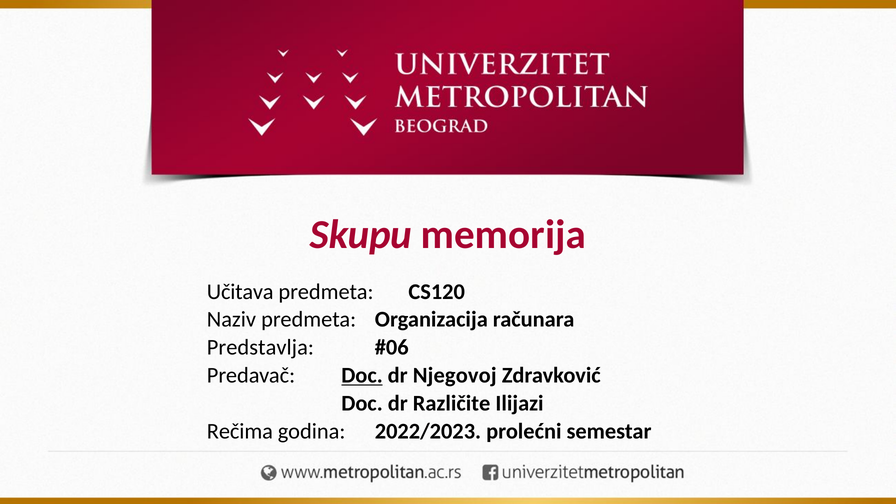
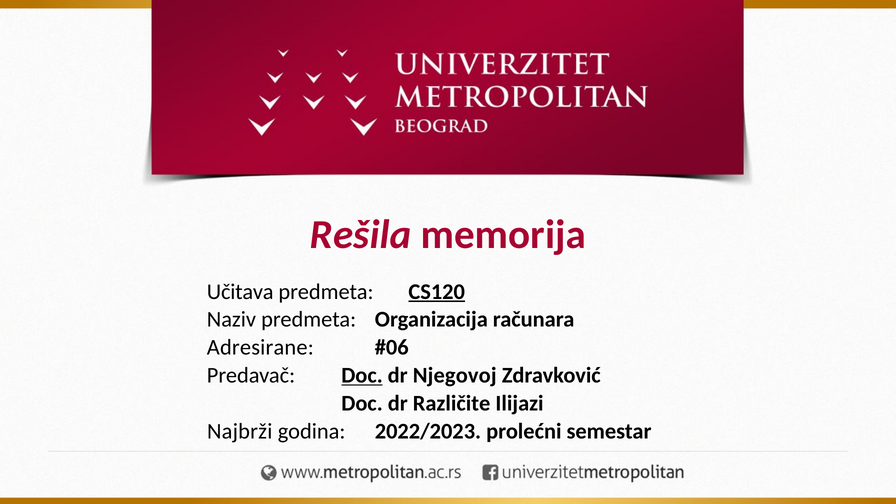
Skupu: Skupu -> Rešila
CS120 underline: none -> present
Predstavlja: Predstavlja -> Adresirane
Rečima: Rečima -> Najbrži
